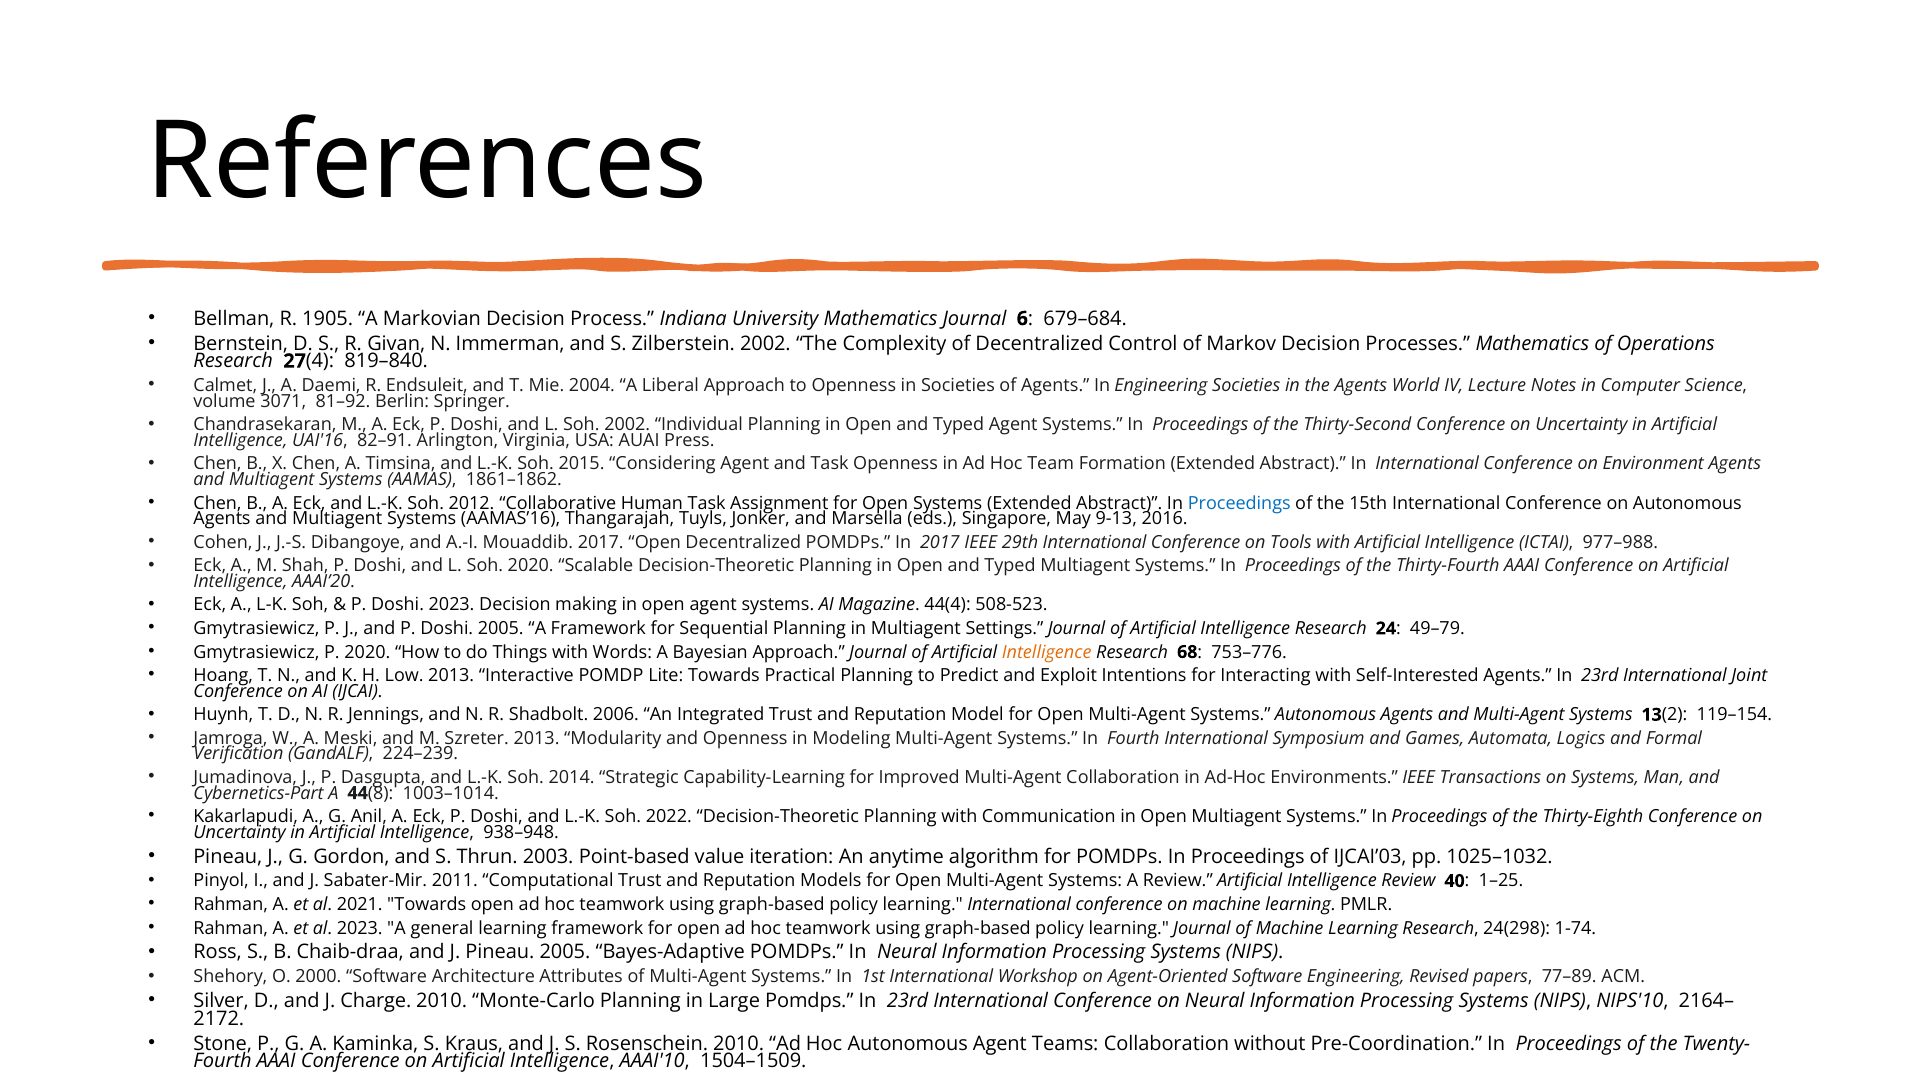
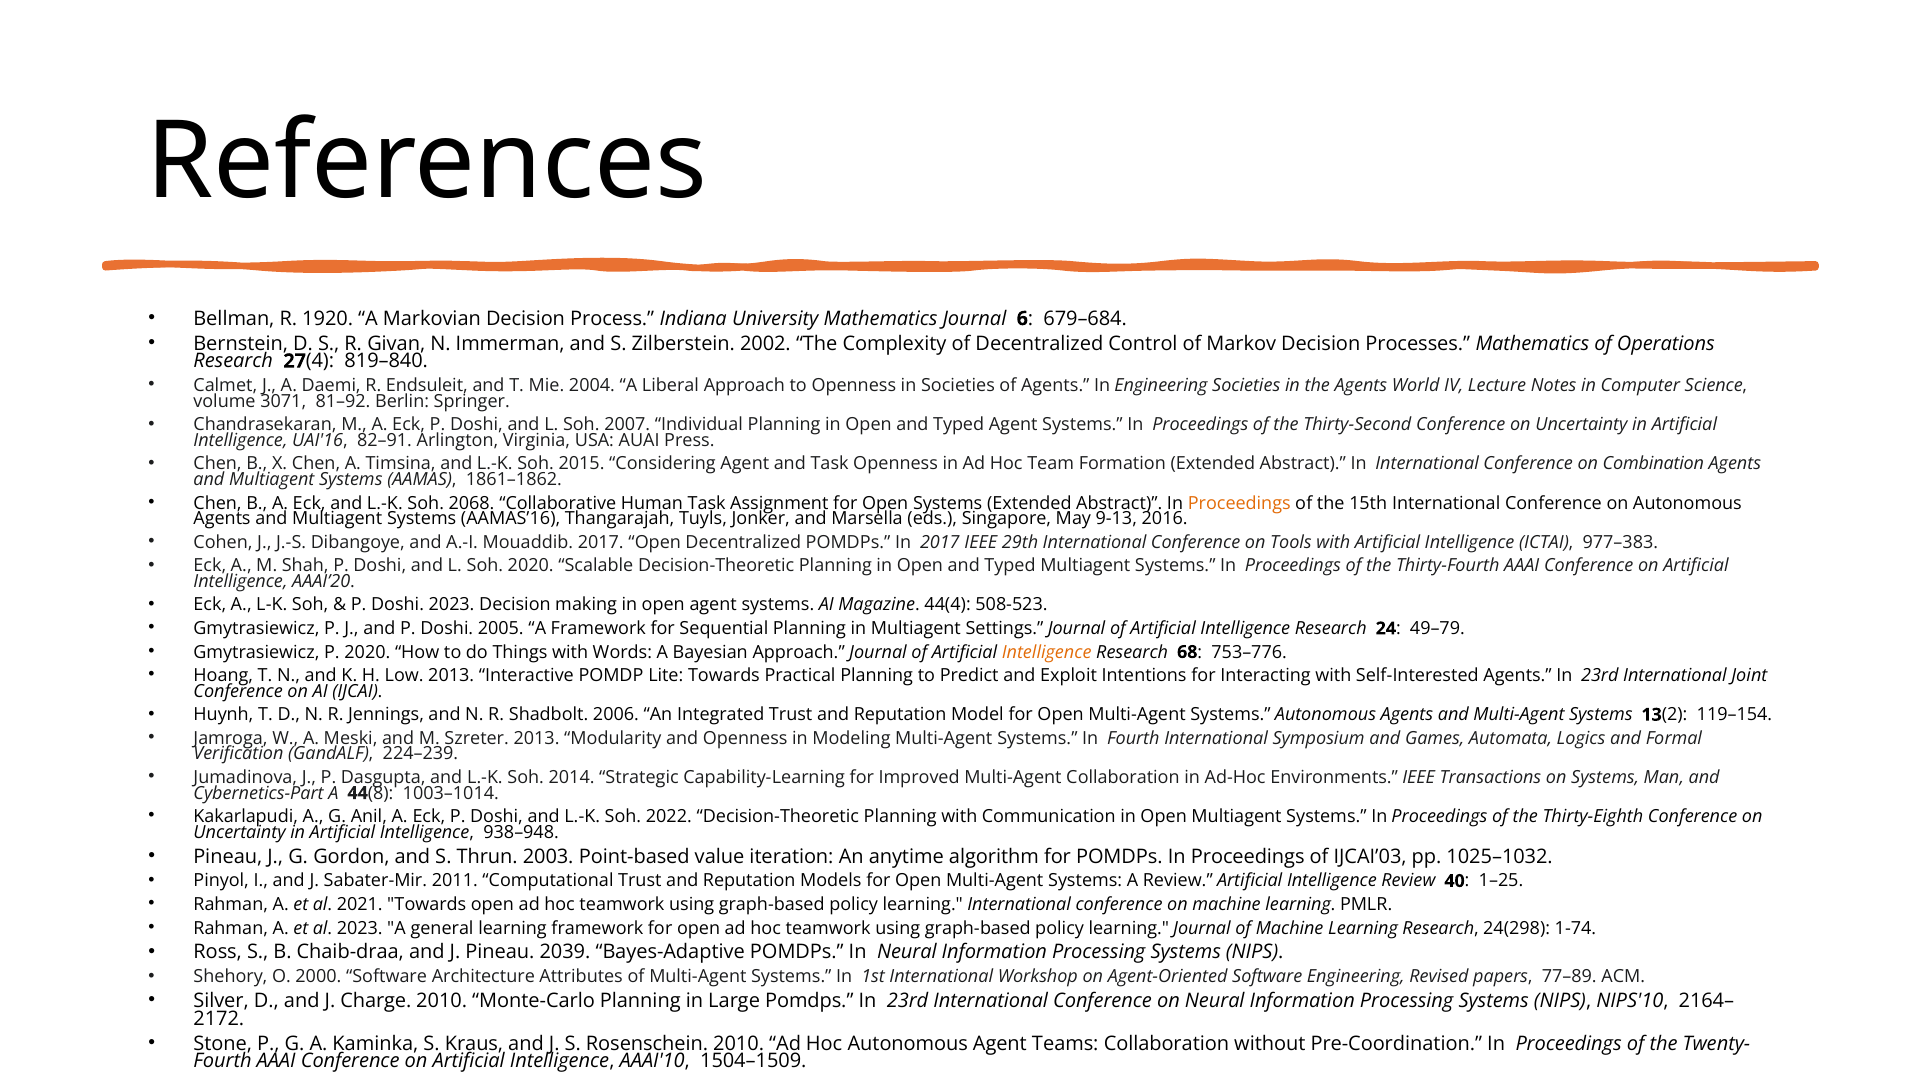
1905: 1905 -> 1920
Soh 2002: 2002 -> 2007
Environment: Environment -> Combination
2012: 2012 -> 2068
Proceedings at (1239, 503) colour: blue -> orange
977–988: 977–988 -> 977–383
Pineau 2005: 2005 -> 2039
